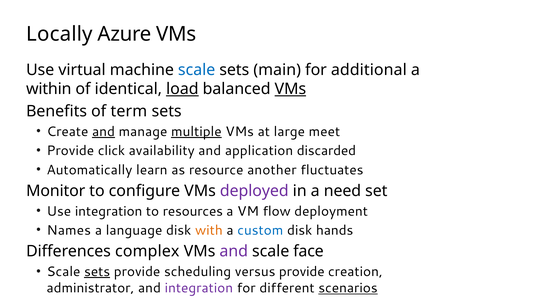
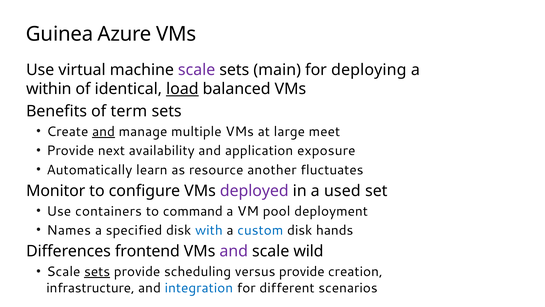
Locally: Locally -> Guinea
scale at (197, 70) colour: blue -> purple
additional: additional -> deploying
VMs at (290, 89) underline: present -> none
multiple underline: present -> none
click: click -> next
discarded: discarded -> exposure
need: need -> used
Use integration: integration -> containers
resources: resources -> command
flow: flow -> pool
language: language -> specified
with colour: orange -> blue
complex: complex -> frontend
face: face -> wild
administrator: administrator -> infrastructure
integration at (199, 288) colour: purple -> blue
scenarios underline: present -> none
